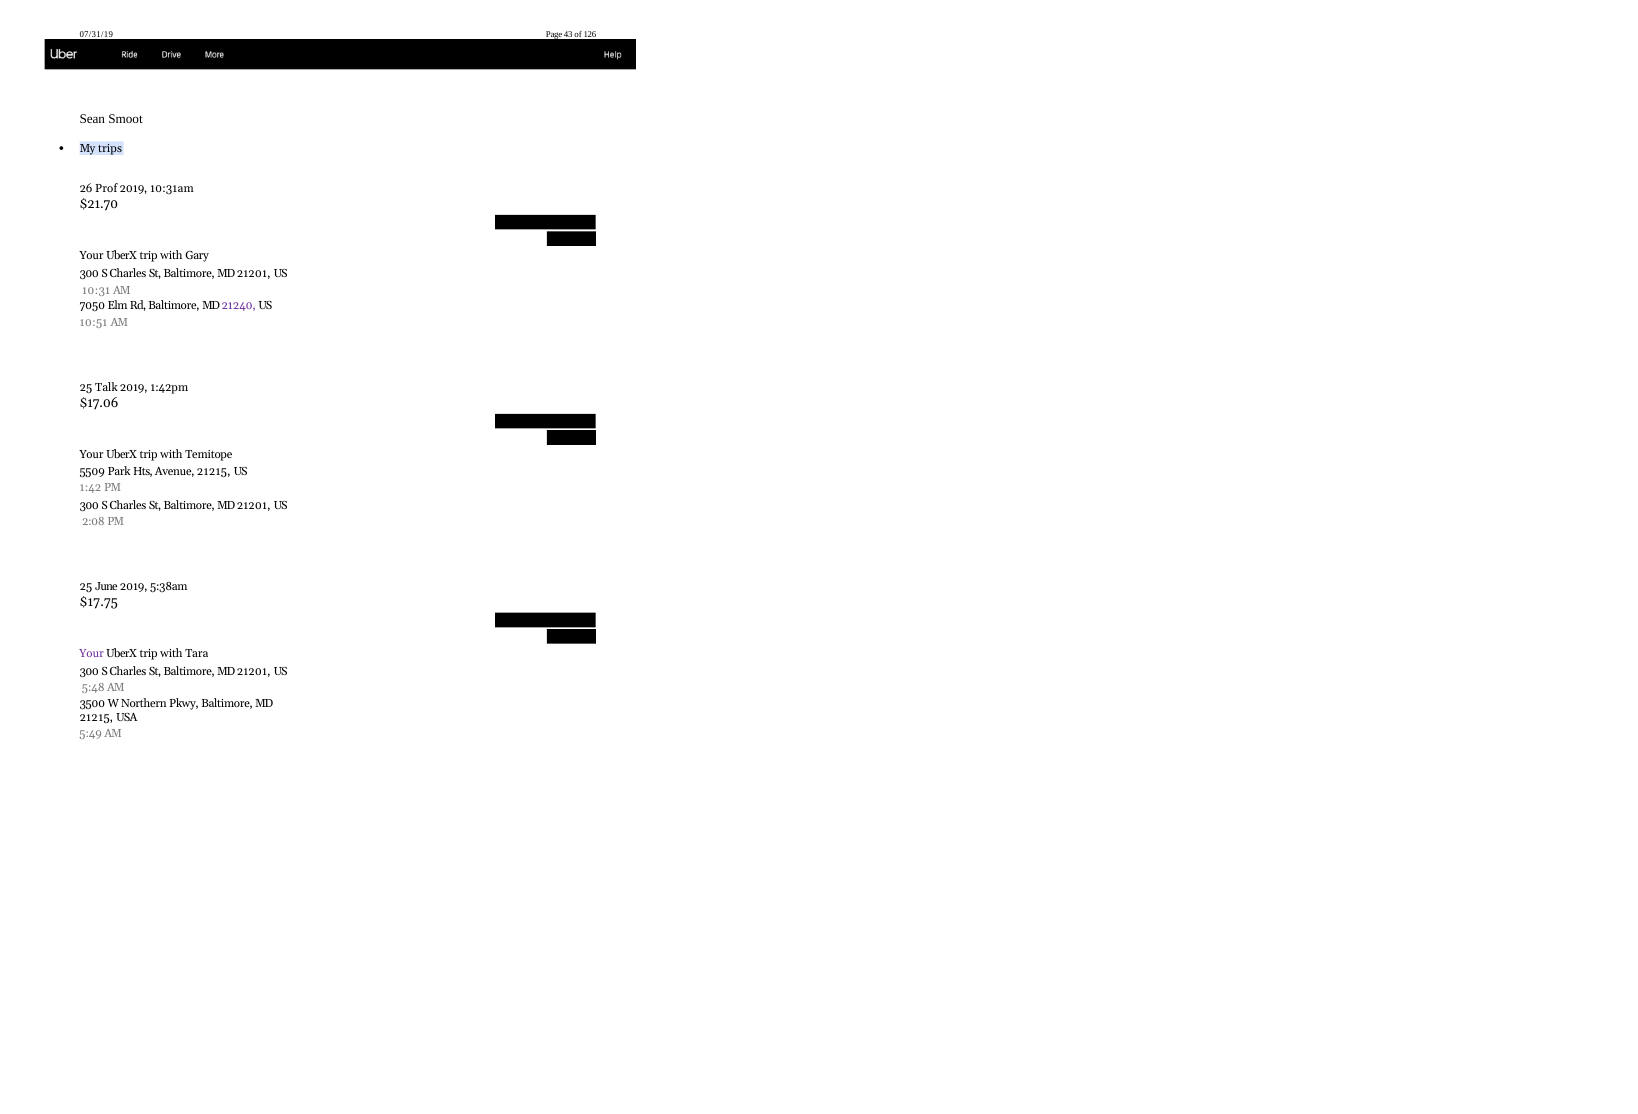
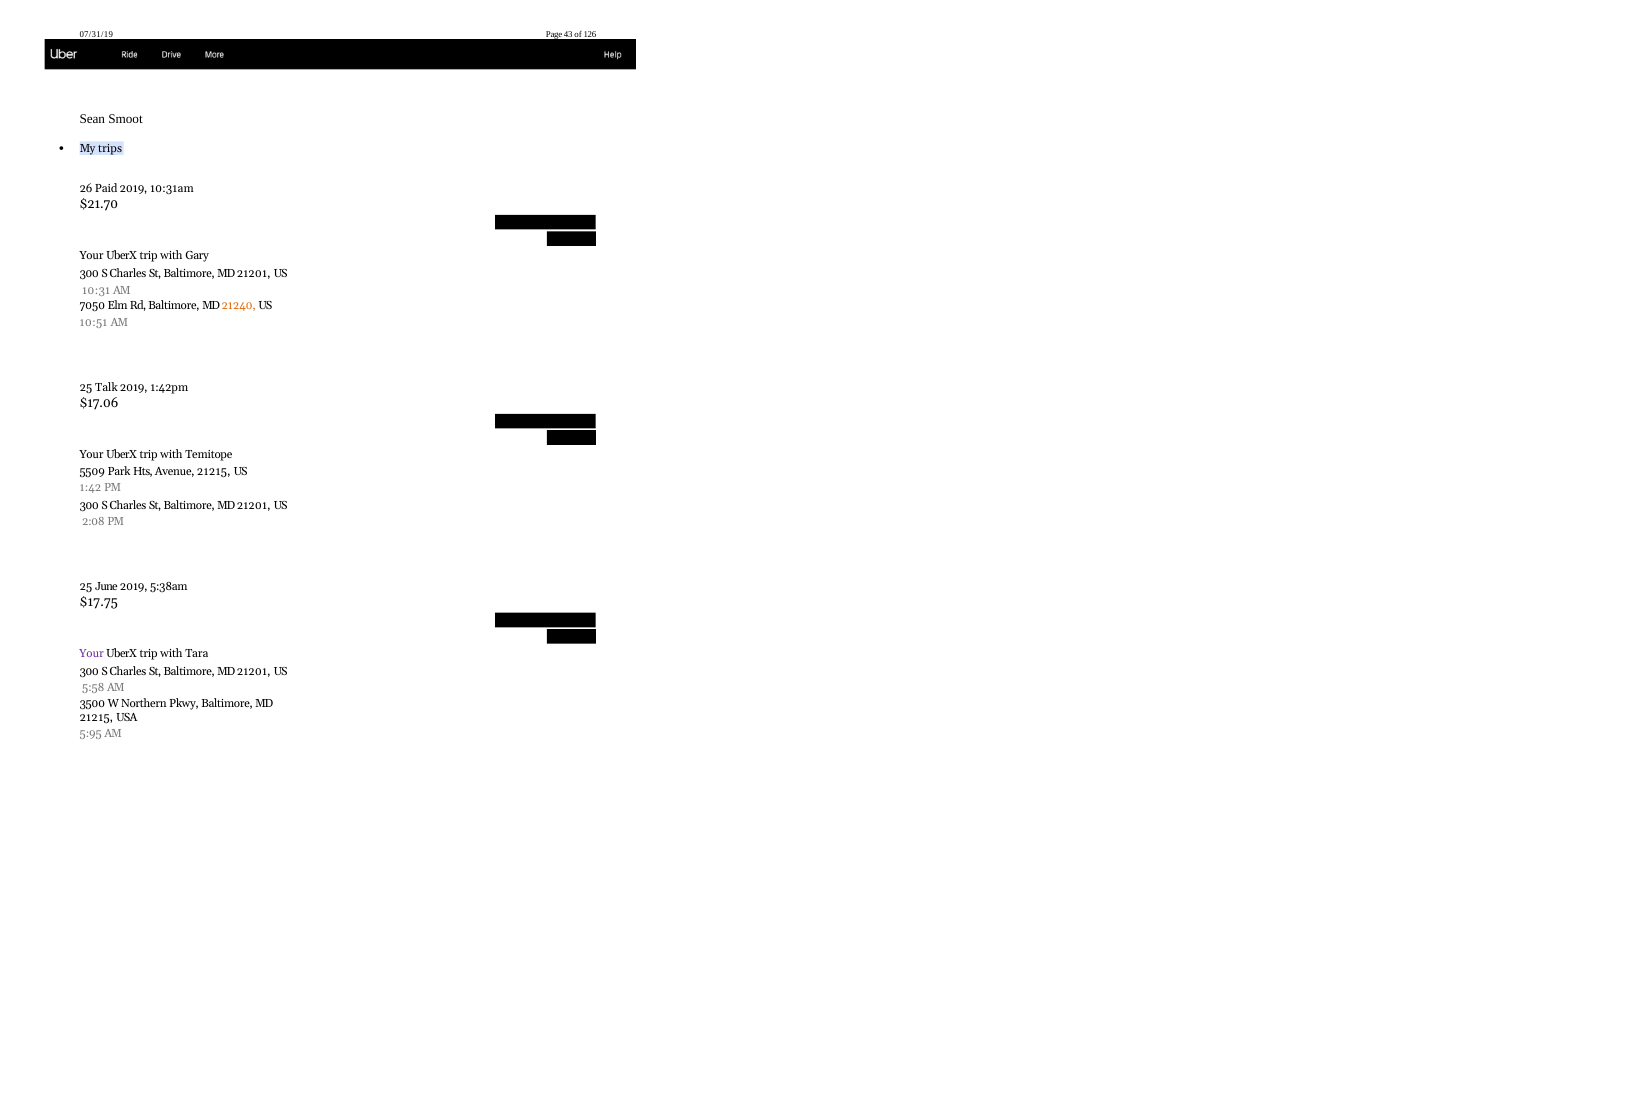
Prof: Prof -> Paid
21240 colour: purple -> orange
5:48: 5:48 -> 5:58
5:49: 5:49 -> 5:95
